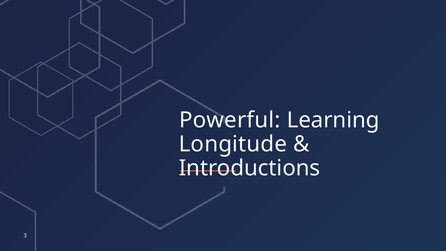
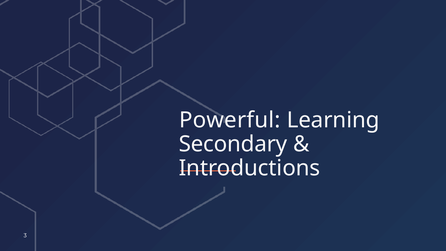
Longitude: Longitude -> Secondary
